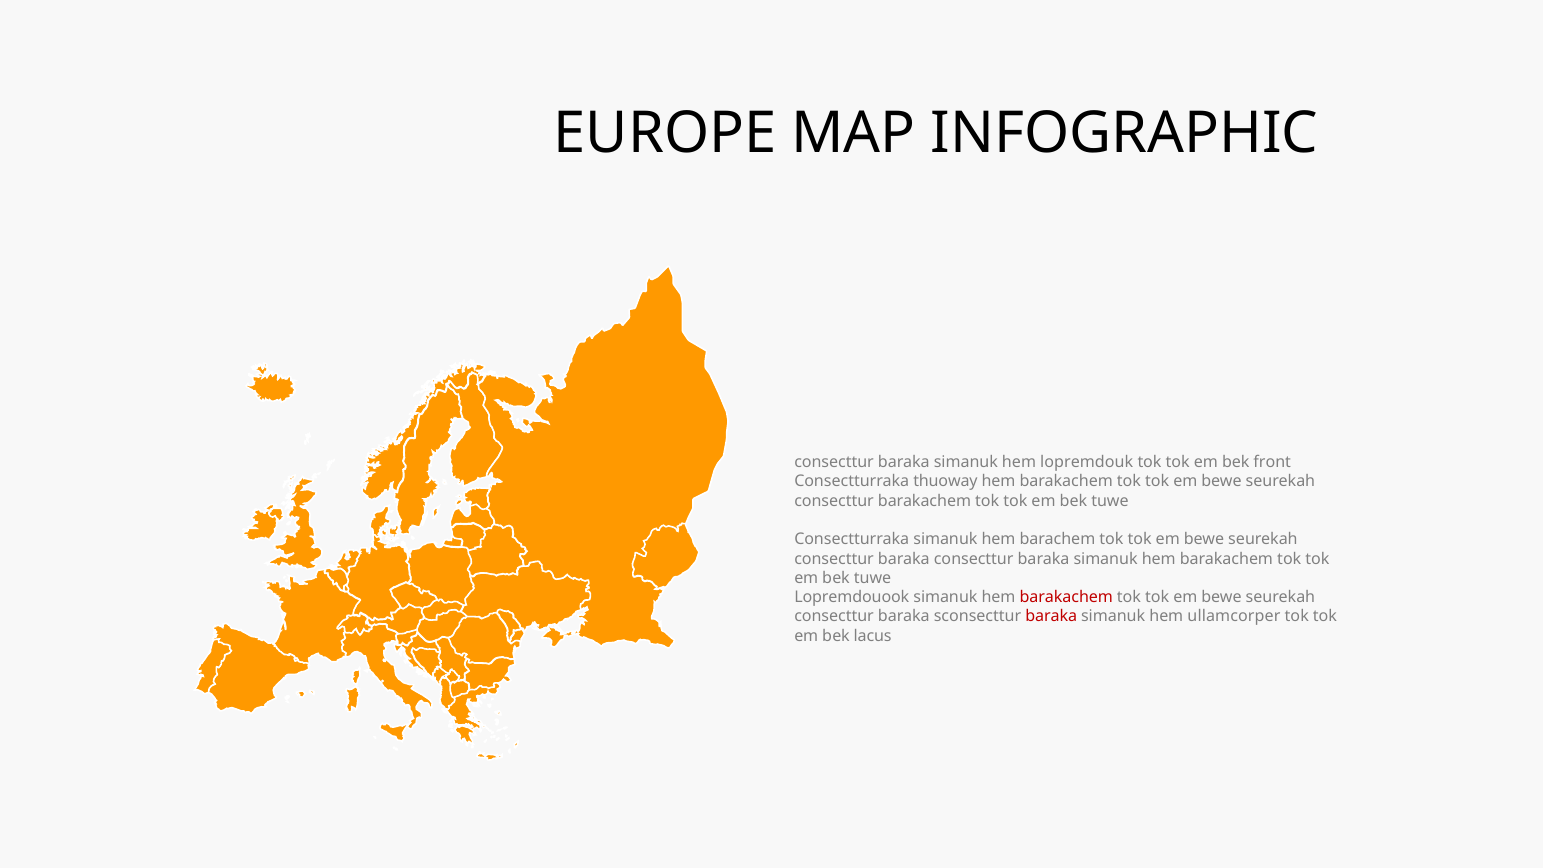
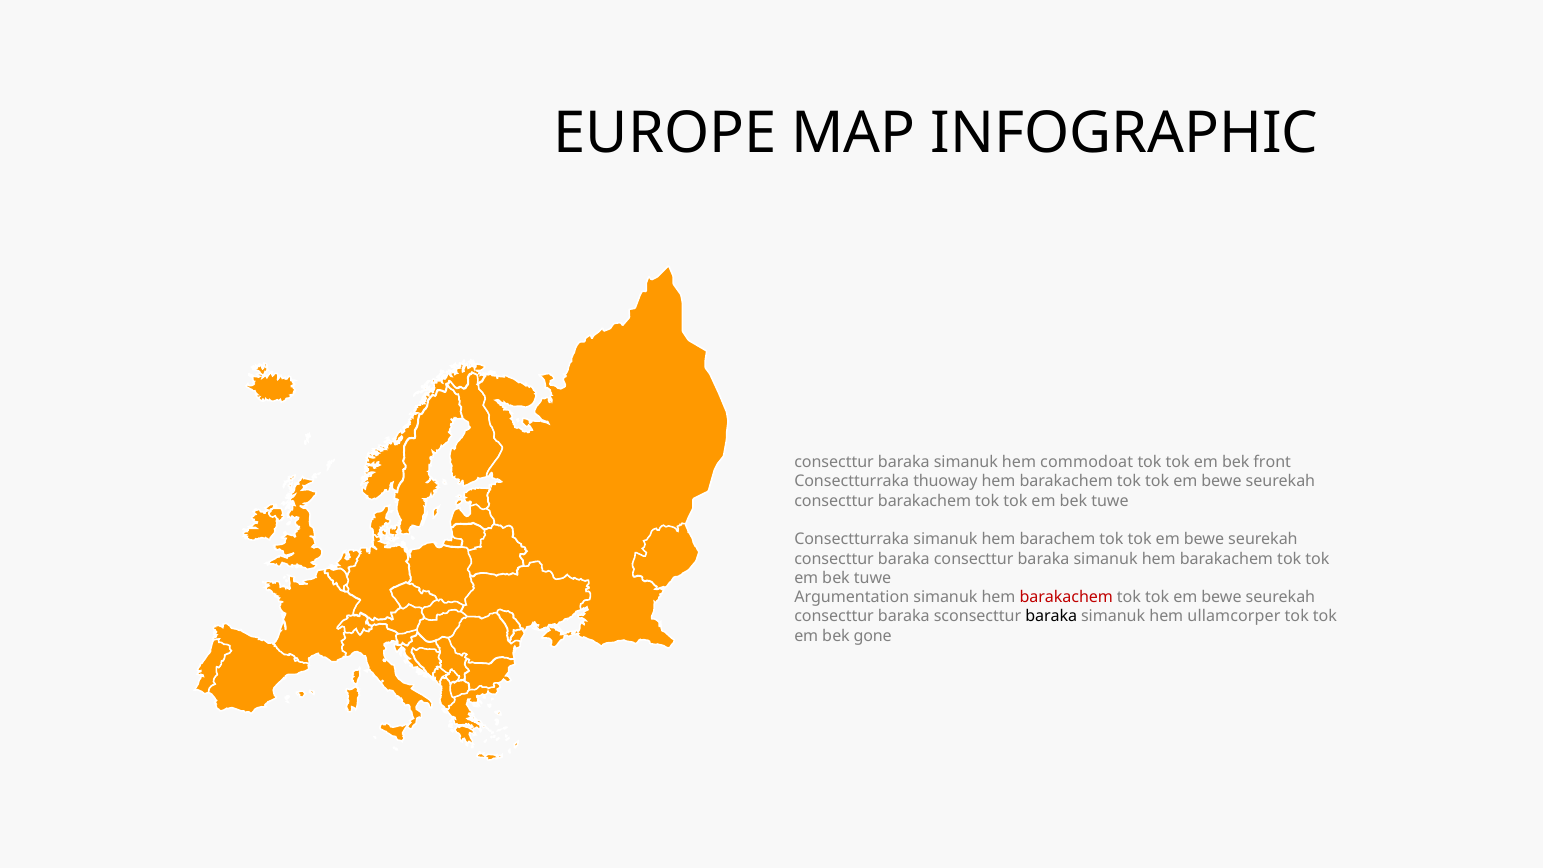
lopremdouk: lopremdouk -> commodoat
Lopremdouook: Lopremdouook -> Argumentation
baraka at (1051, 617) colour: red -> black
lacus: lacus -> gone
